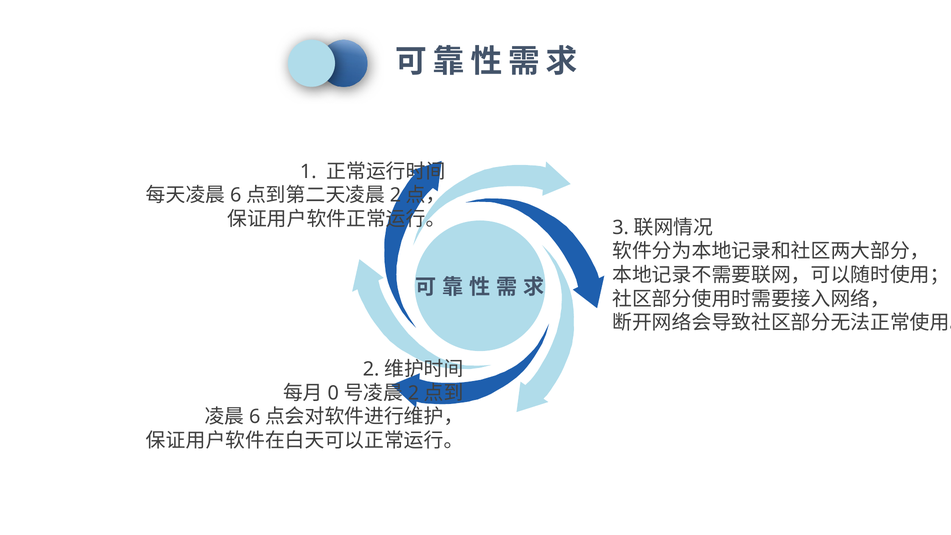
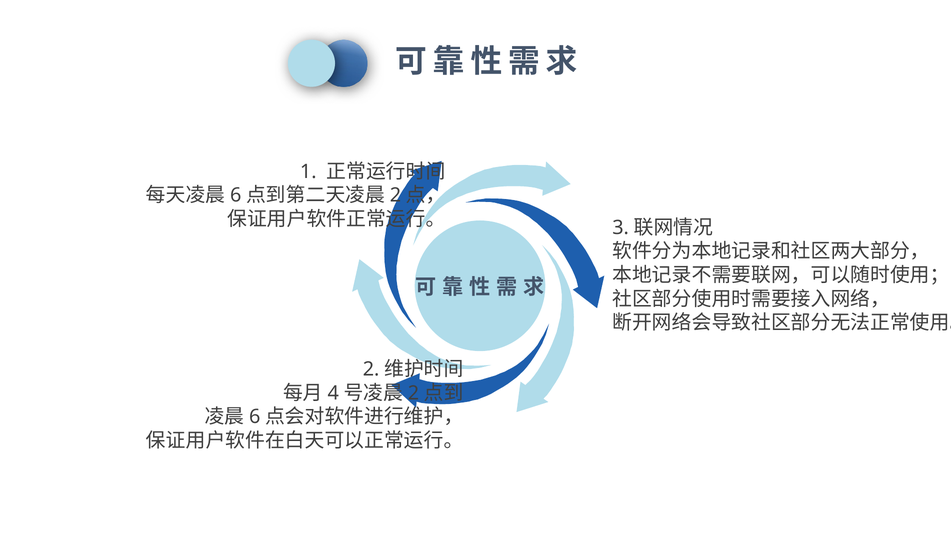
0: 0 -> 4
